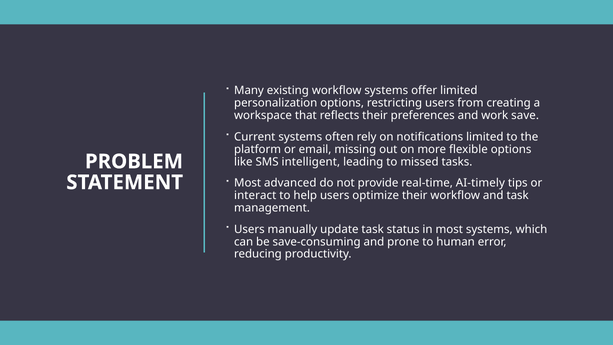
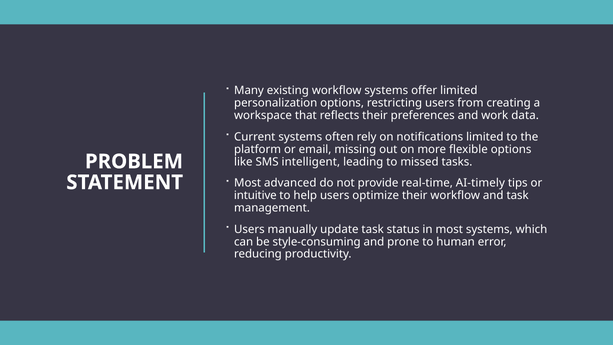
save: save -> data
interact: interact -> intuitive
save-consuming: save-consuming -> style-consuming
